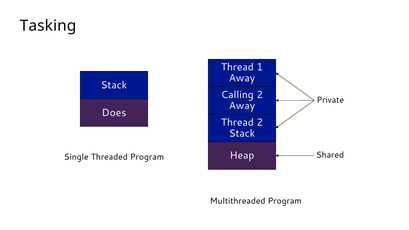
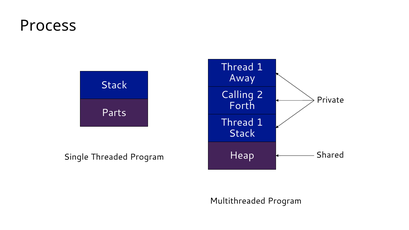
Tasking: Tasking -> Process
Away at (242, 106): Away -> Forth
Does: Does -> Parts
2 at (260, 122): 2 -> 1
